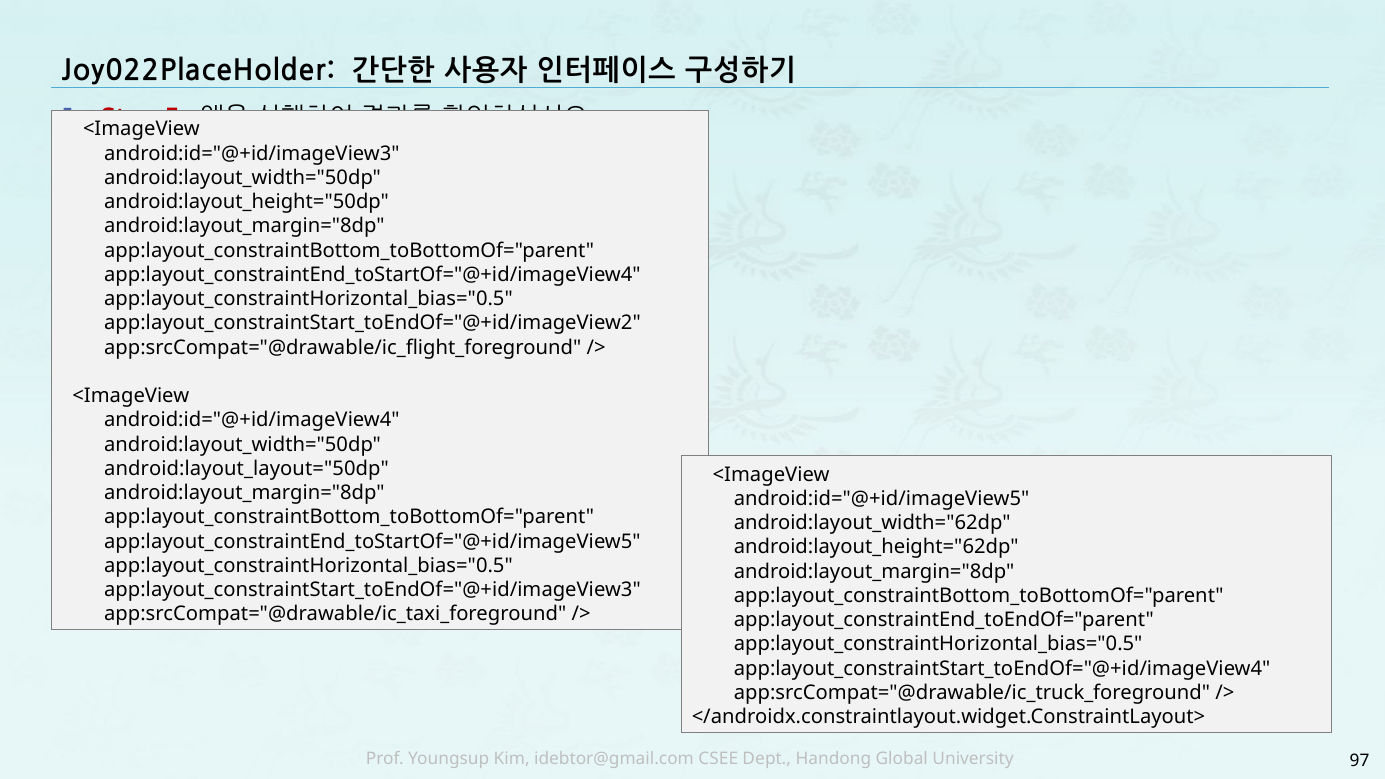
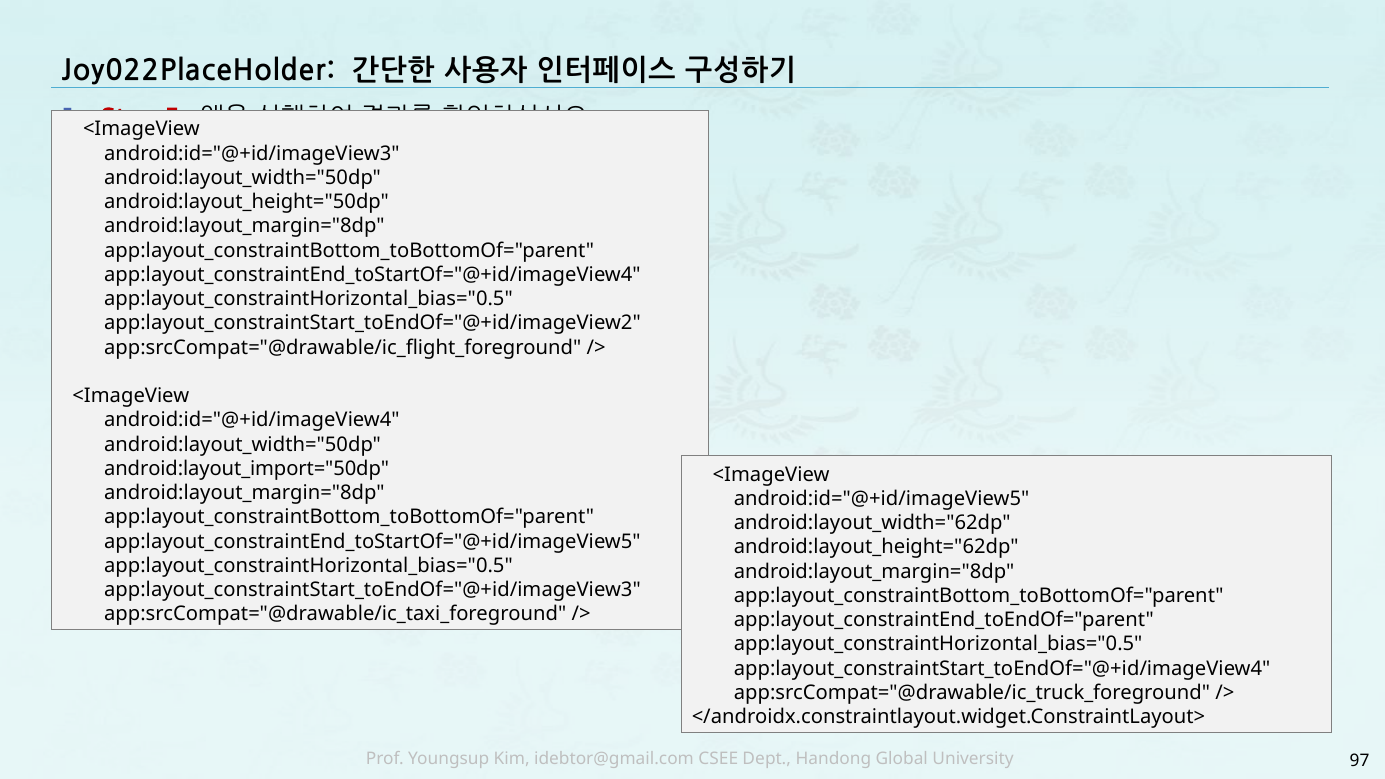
android:layout_layout="50dp: android:layout_layout="50dp -> android:layout_import="50dp
